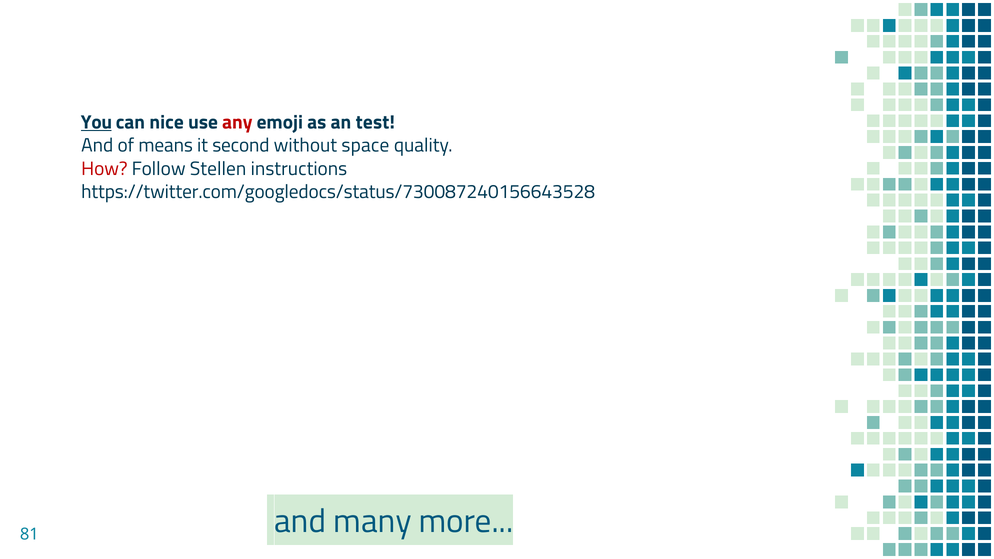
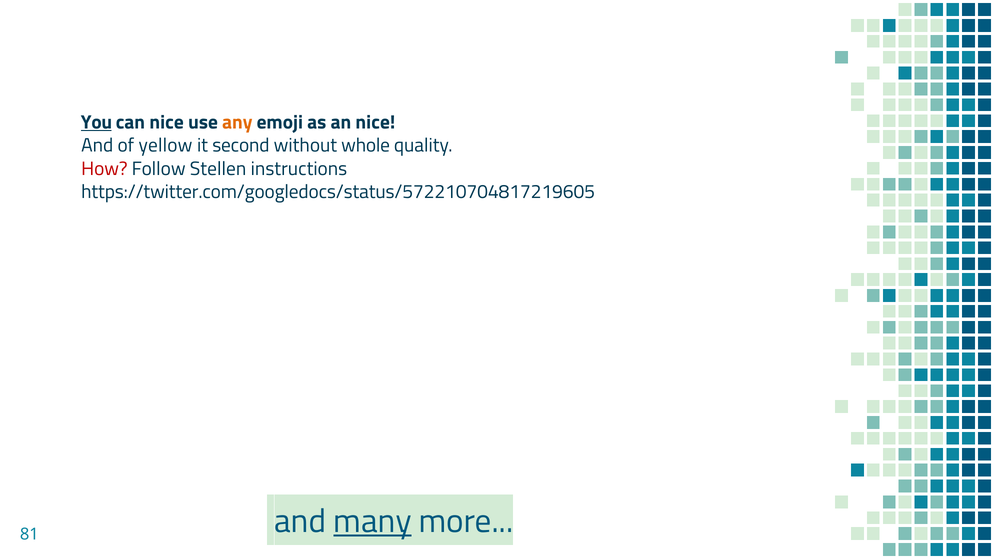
any colour: red -> orange
an test: test -> nice
means: means -> yellow
space: space -> whole
https://twitter.com/googledocs/status/730087240156643528: https://twitter.com/googledocs/status/730087240156643528 -> https://twitter.com/googledocs/status/572210704817219605
many underline: none -> present
